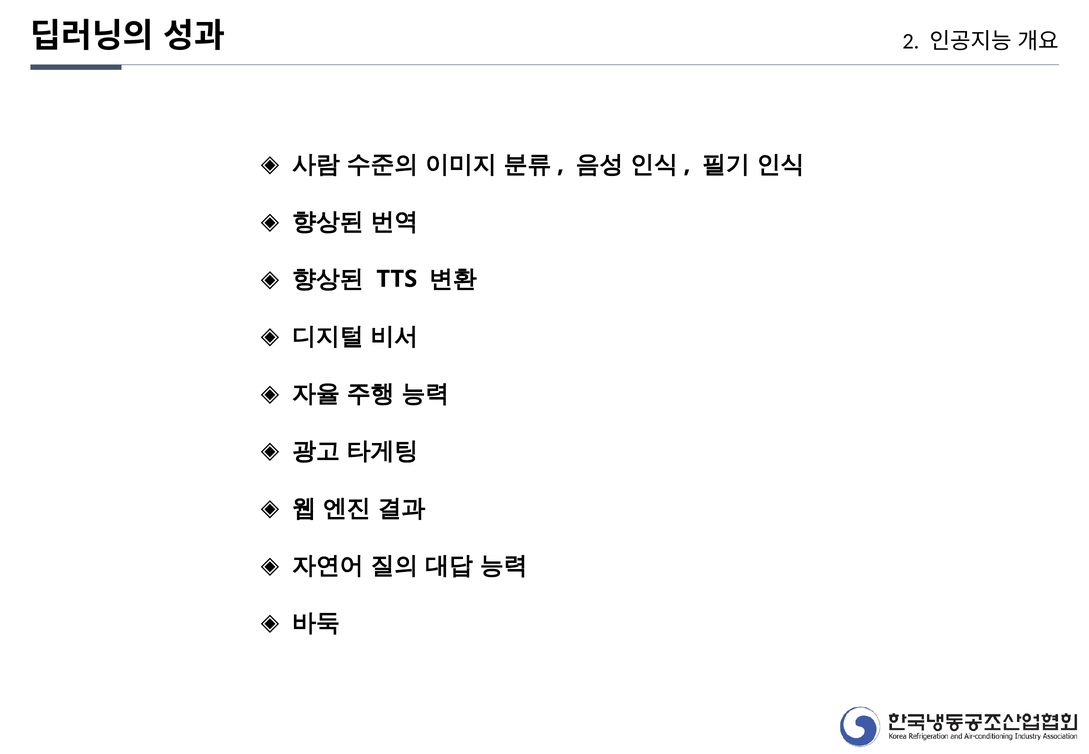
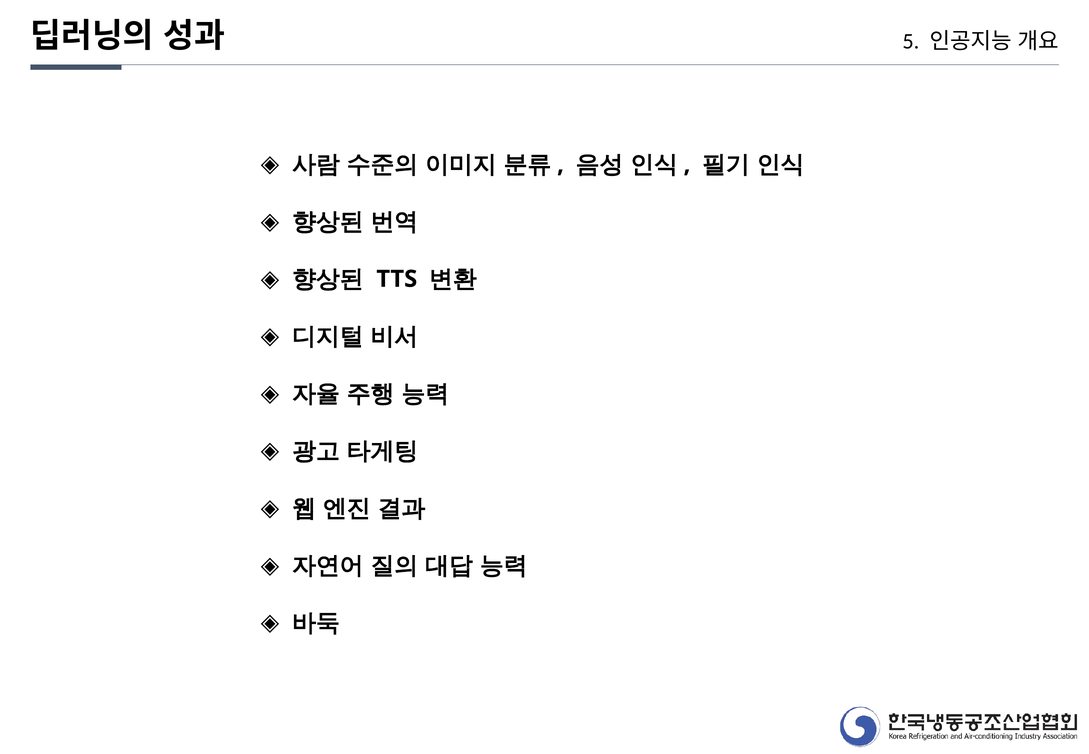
2: 2 -> 5
